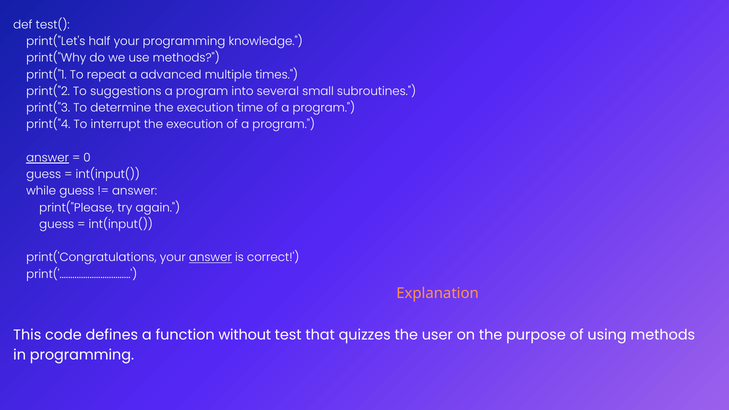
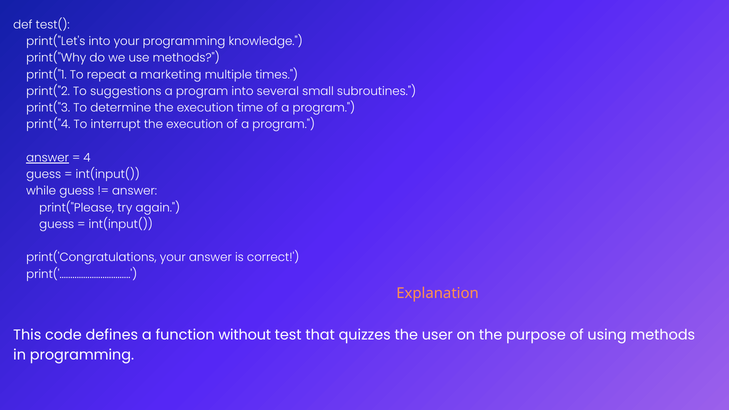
print("Let's half: half -> into
advanced: advanced -> marketing
0: 0 -> 4
answer at (210, 258) underline: present -> none
